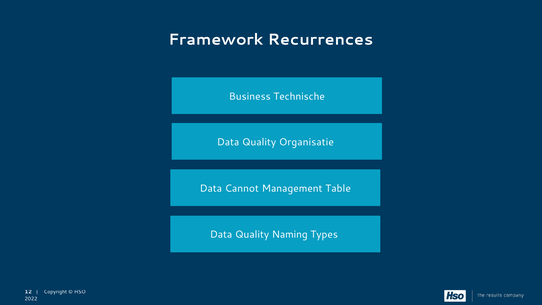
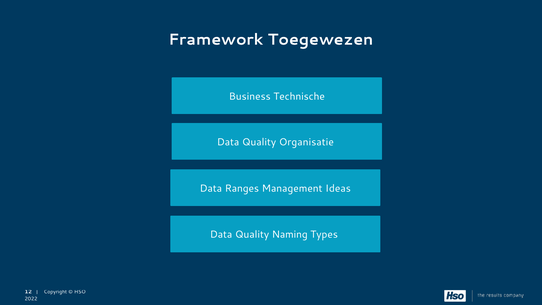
Recurrences: Recurrences -> Toegewezen
Cannot: Cannot -> Ranges
Table: Table -> Ideas
